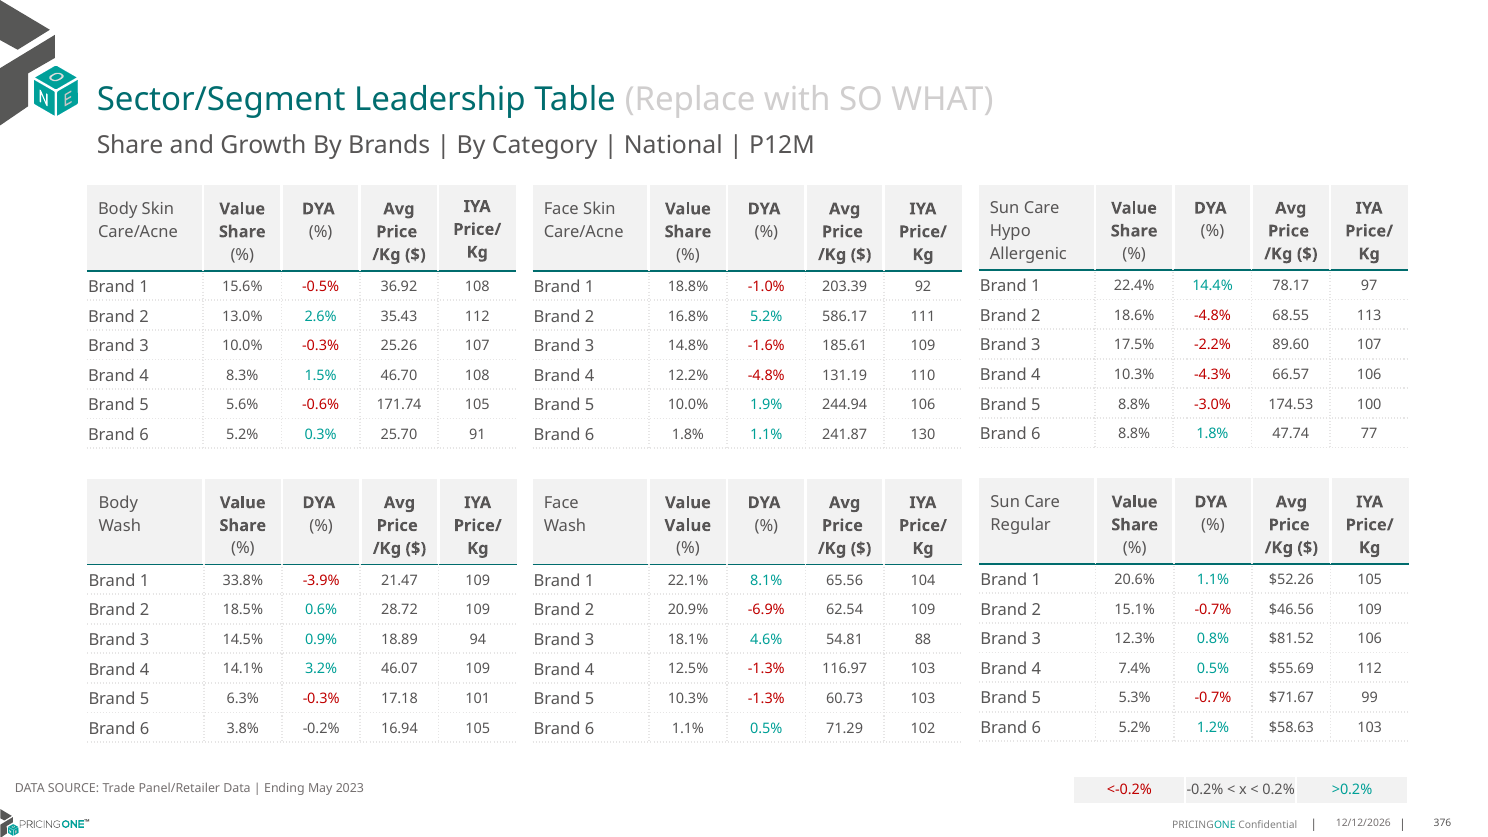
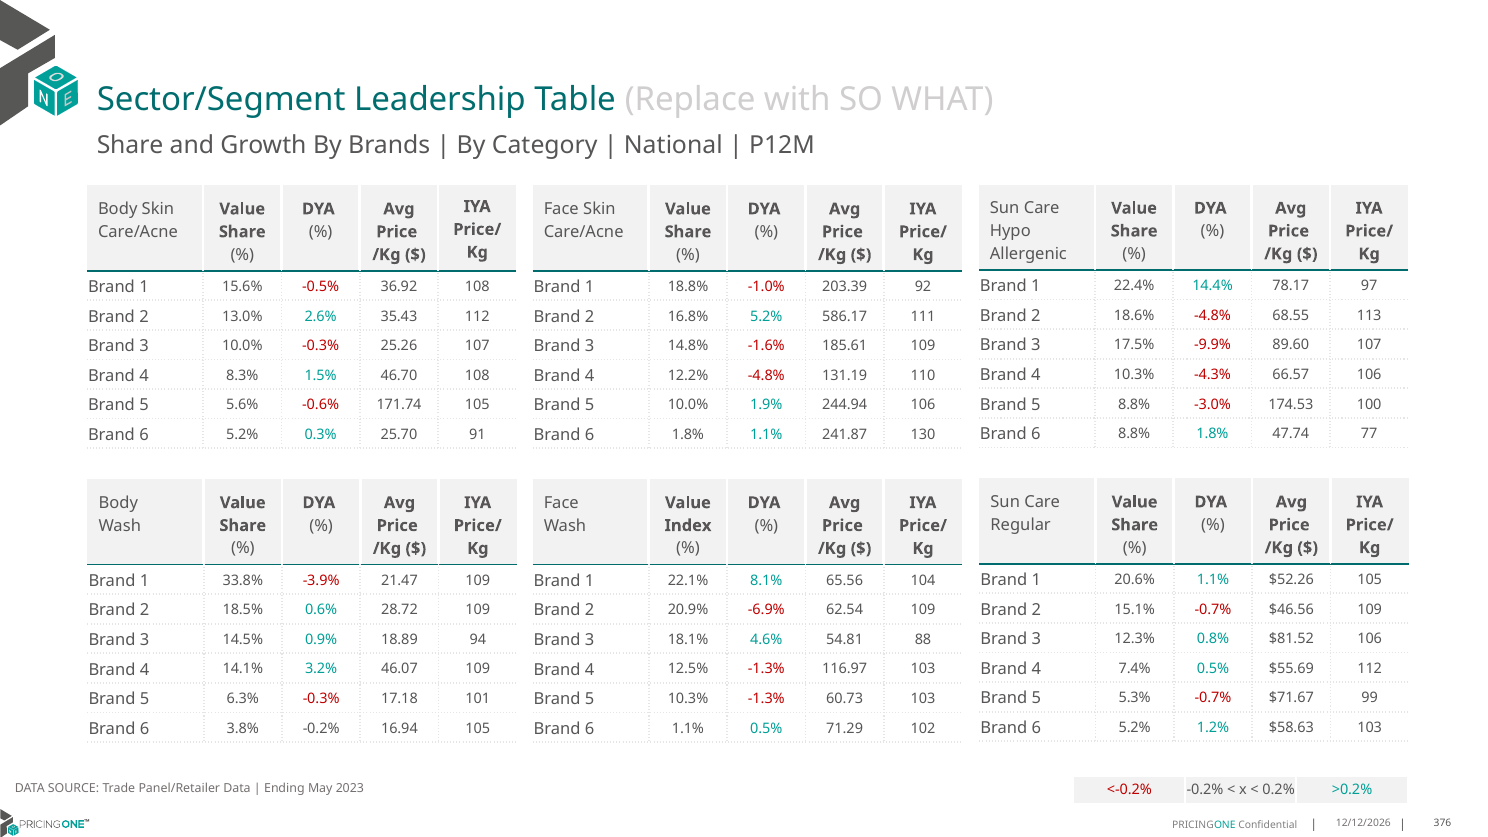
-2.2%: -2.2% -> -9.9%
Value at (688, 526): Value -> Index
